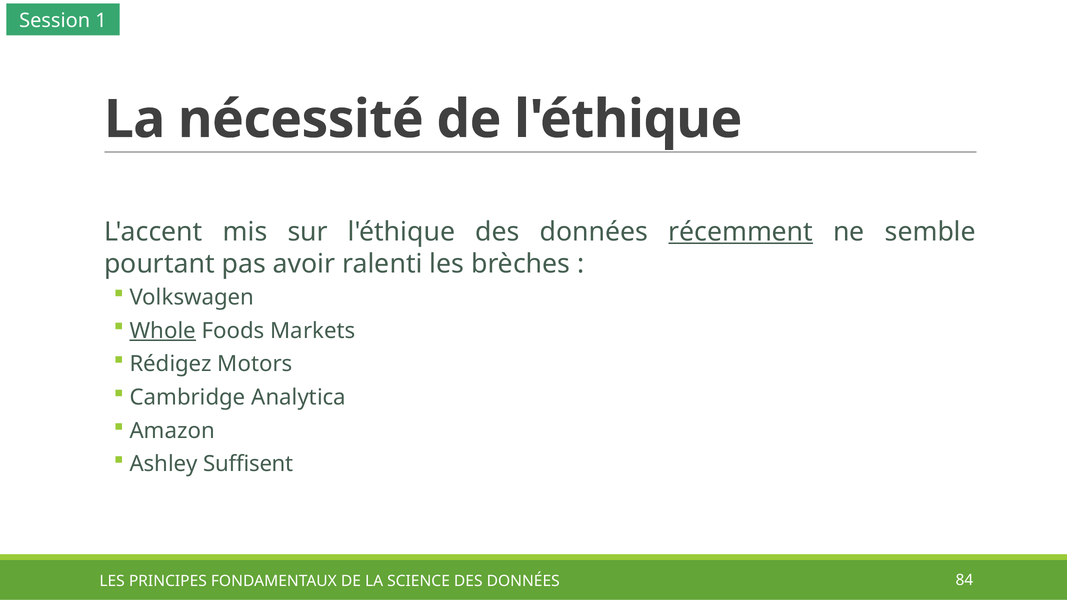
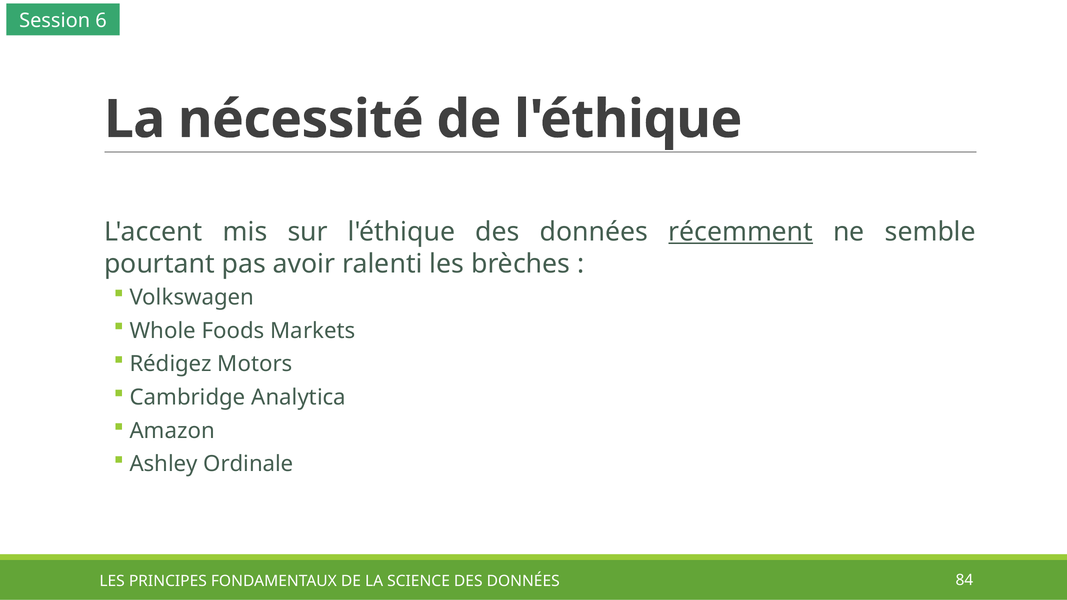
1: 1 -> 6
Whole underline: present -> none
Suffisent: Suffisent -> Ordinale
